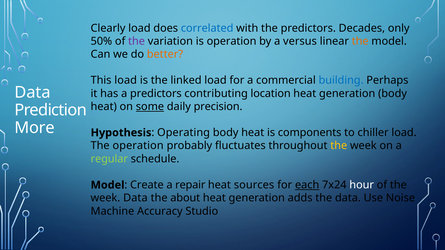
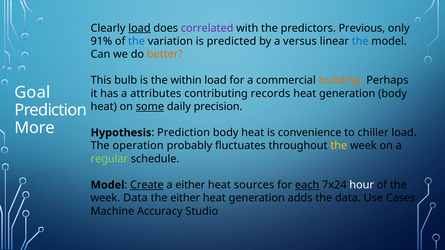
load at (139, 28) underline: none -> present
correlated colour: blue -> purple
Decades: Decades -> Previous
50%: 50% -> 91%
the at (137, 41) colour: purple -> blue
is operation: operation -> predicted
the at (360, 41) colour: orange -> blue
This load: load -> bulb
linked: linked -> within
building colour: blue -> orange
Data at (33, 93): Data -> Goal
a predictors: predictors -> attributes
location: location -> records
Operating at (184, 133): Operating -> Prediction
components: components -> convenience
Create underline: none -> present
a repair: repair -> either
the about: about -> either
Noise: Noise -> Cases
